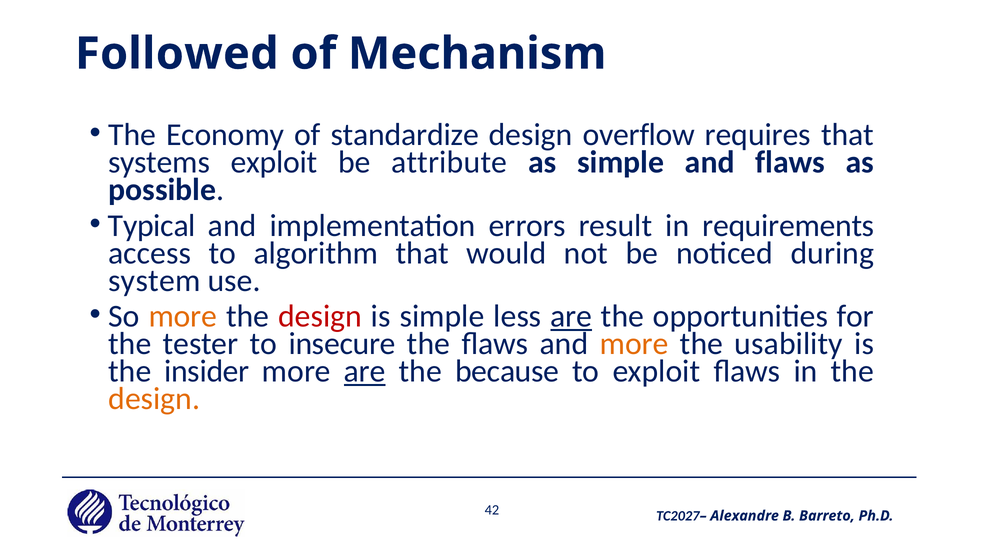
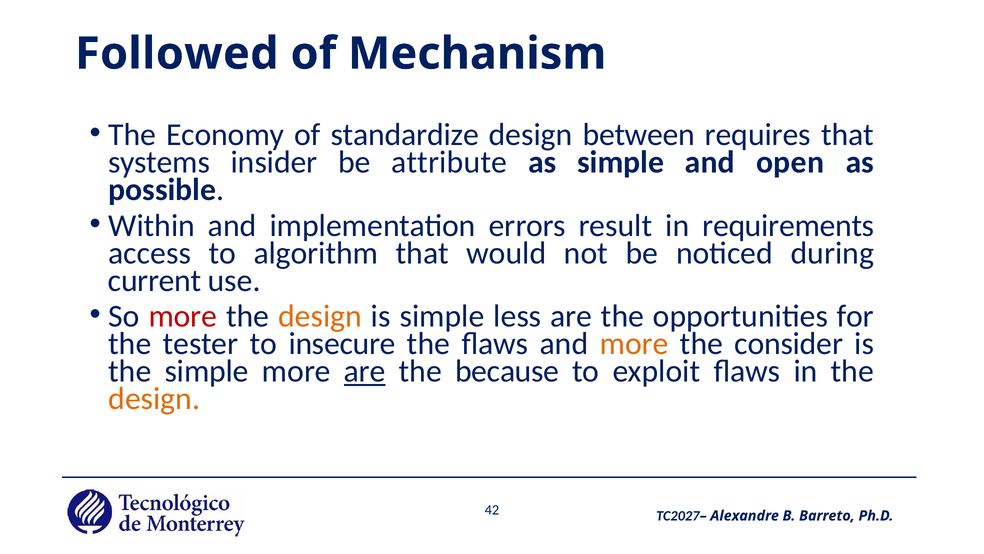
overflow: overflow -> between
systems exploit: exploit -> insider
and flaws: flaws -> open
Typical: Typical -> Within
system: system -> current
more at (183, 316) colour: orange -> red
design at (320, 316) colour: red -> orange
are at (571, 316) underline: present -> none
usability: usability -> consider
the insider: insider -> simple
